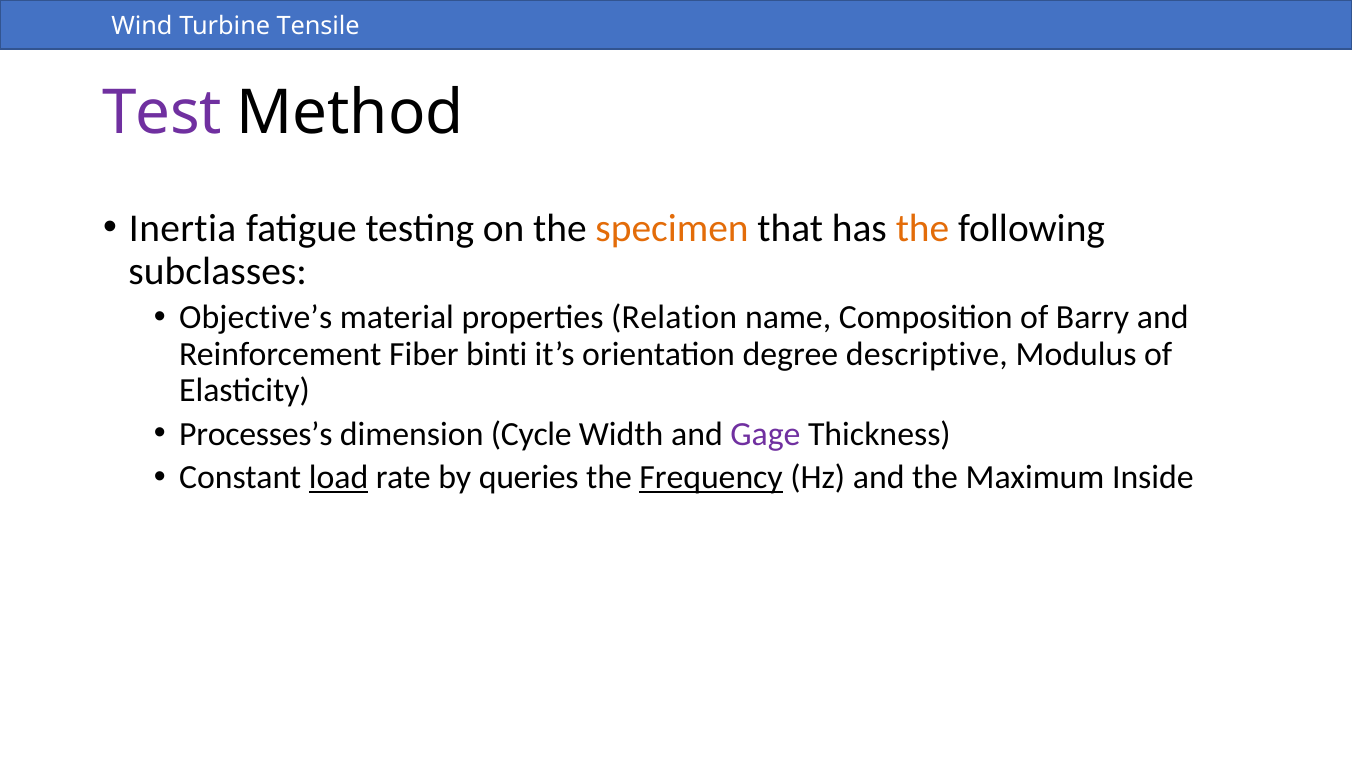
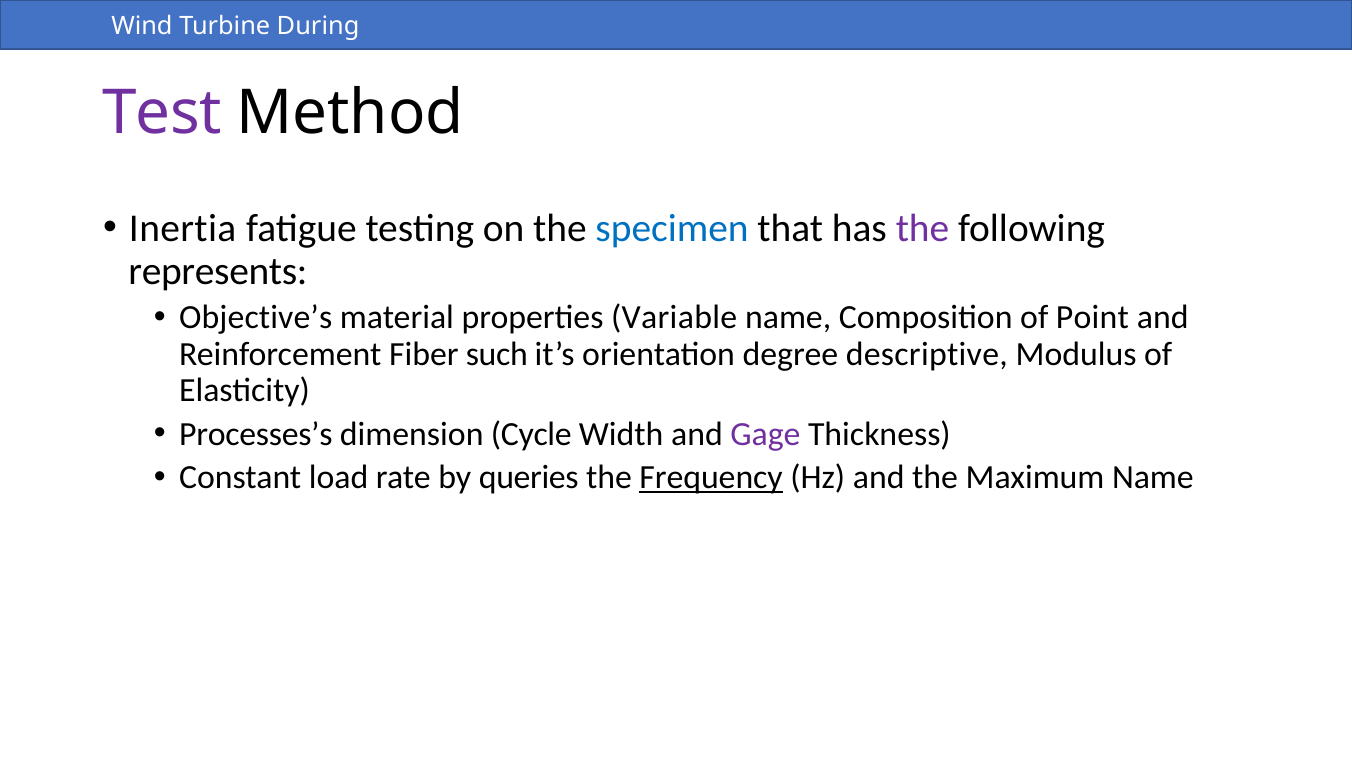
Tensile: Tensile -> During
specimen colour: orange -> blue
the at (922, 229) colour: orange -> purple
subclasses: subclasses -> represents
Relation: Relation -> Variable
Barry: Barry -> Point
binti: binti -> such
load underline: present -> none
Maximum Inside: Inside -> Name
